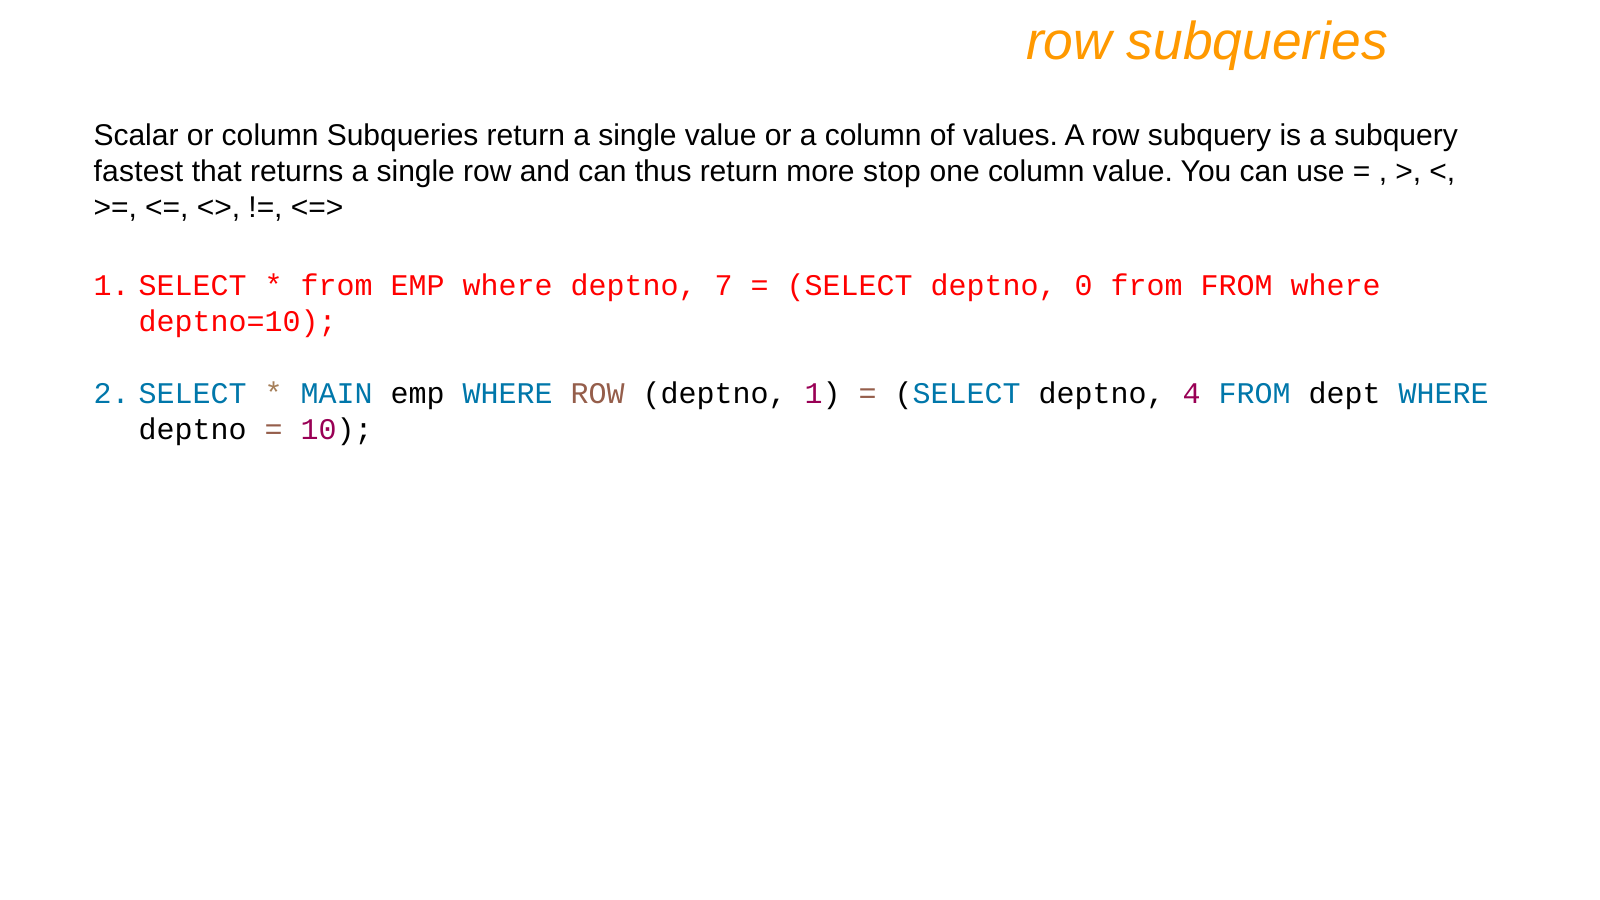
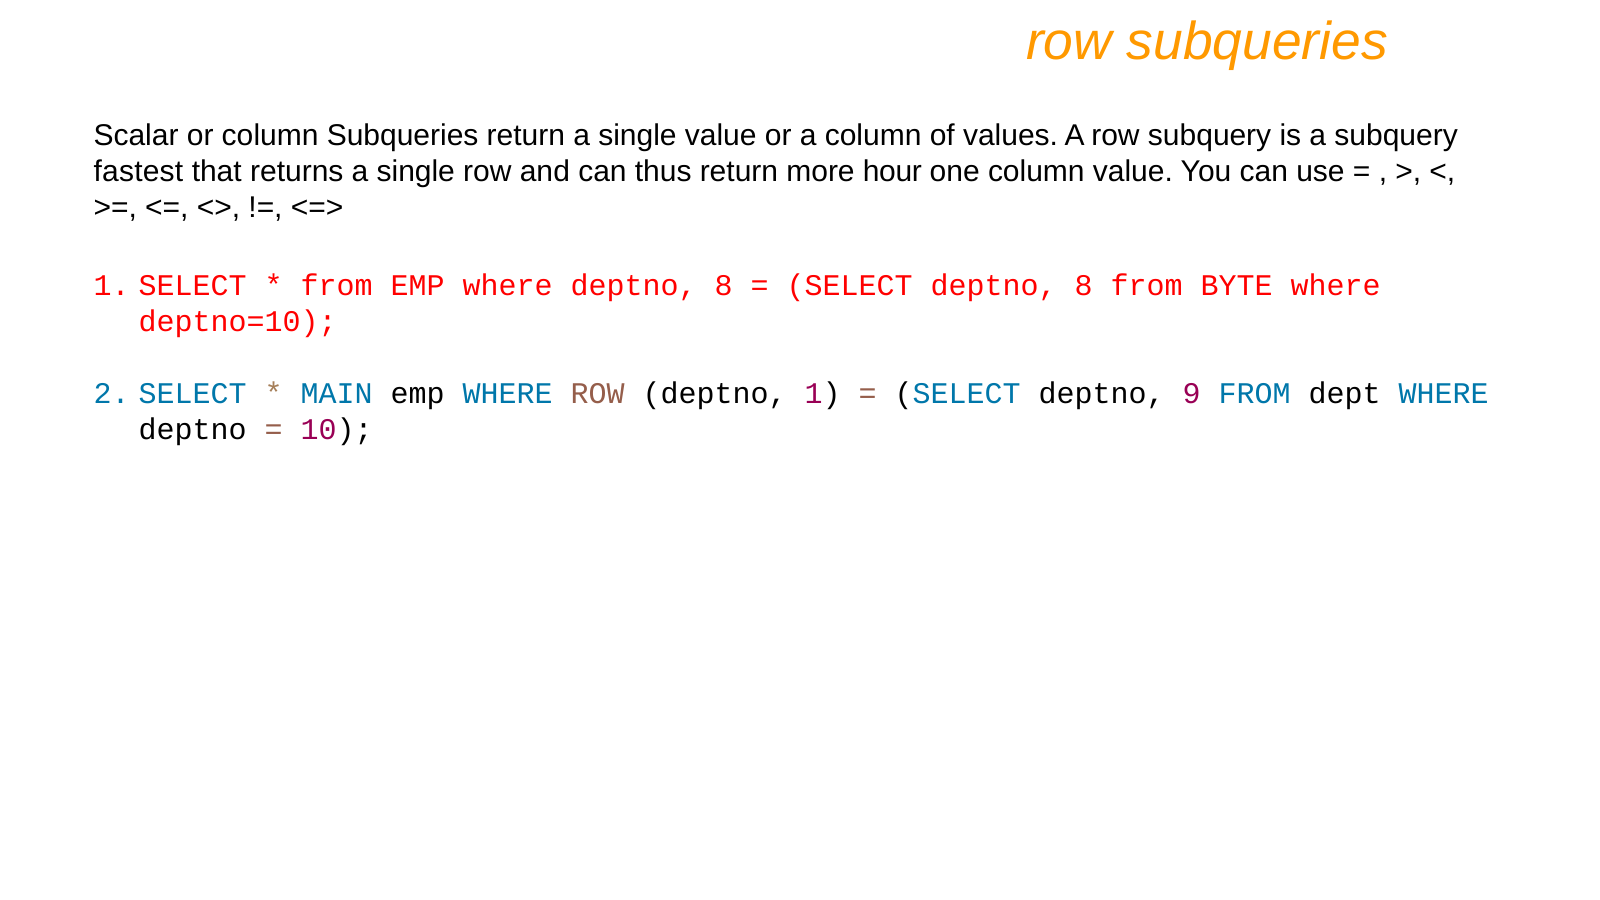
stop: stop -> hour
where deptno 7: 7 -> 8
SELECT deptno 0: 0 -> 8
from FROM: FROM -> BYTE
4: 4 -> 9
